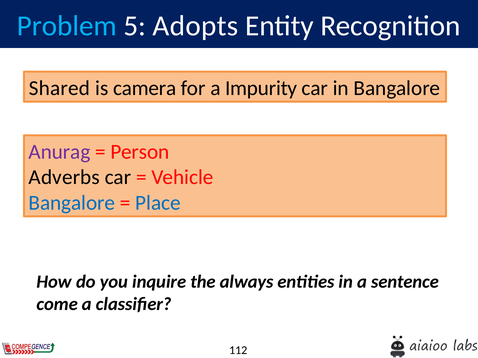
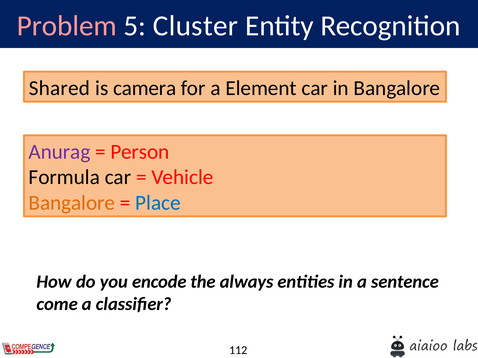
Problem colour: light blue -> pink
Adopts: Adopts -> Cluster
Impurity: Impurity -> Element
Adverbs: Adverbs -> Formula
Bangalore at (72, 203) colour: blue -> orange
inquire: inquire -> encode
